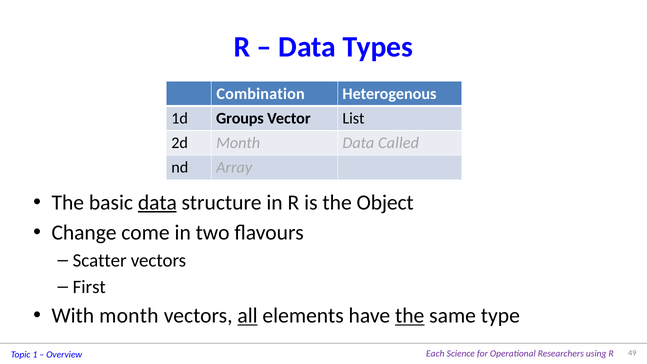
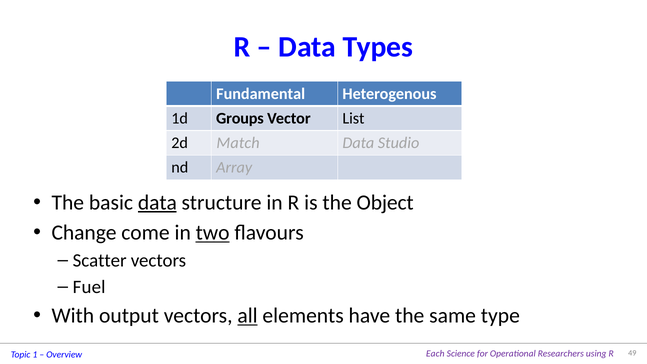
Combination: Combination -> Fundamental
2d Month: Month -> Match
Called: Called -> Studio
two underline: none -> present
First: First -> Fuel
With month: month -> output
the at (410, 316) underline: present -> none
